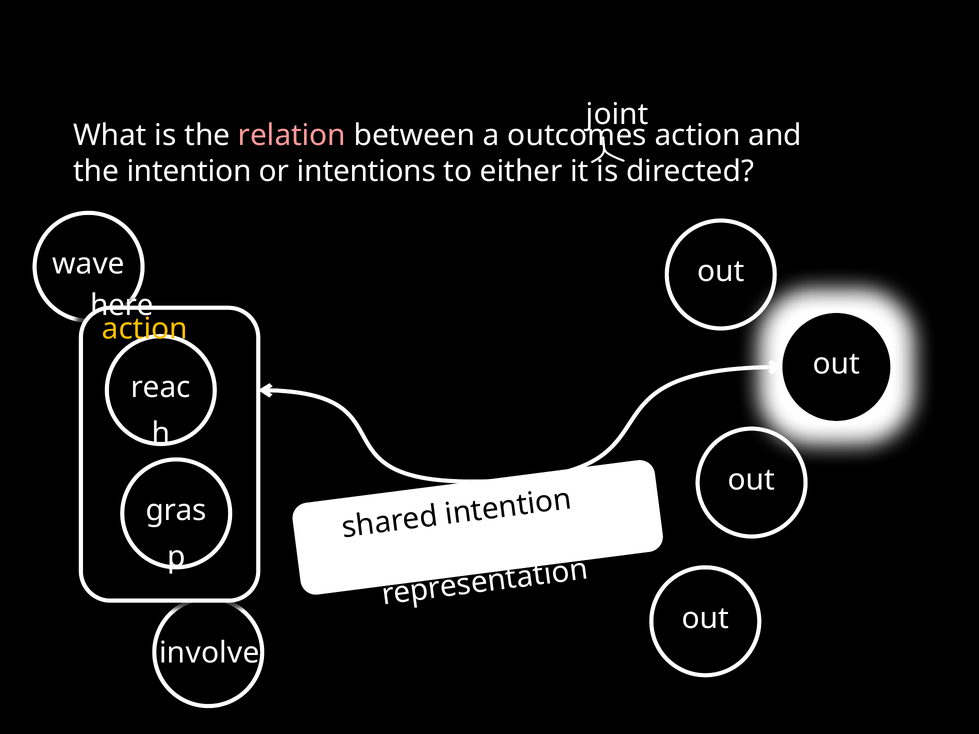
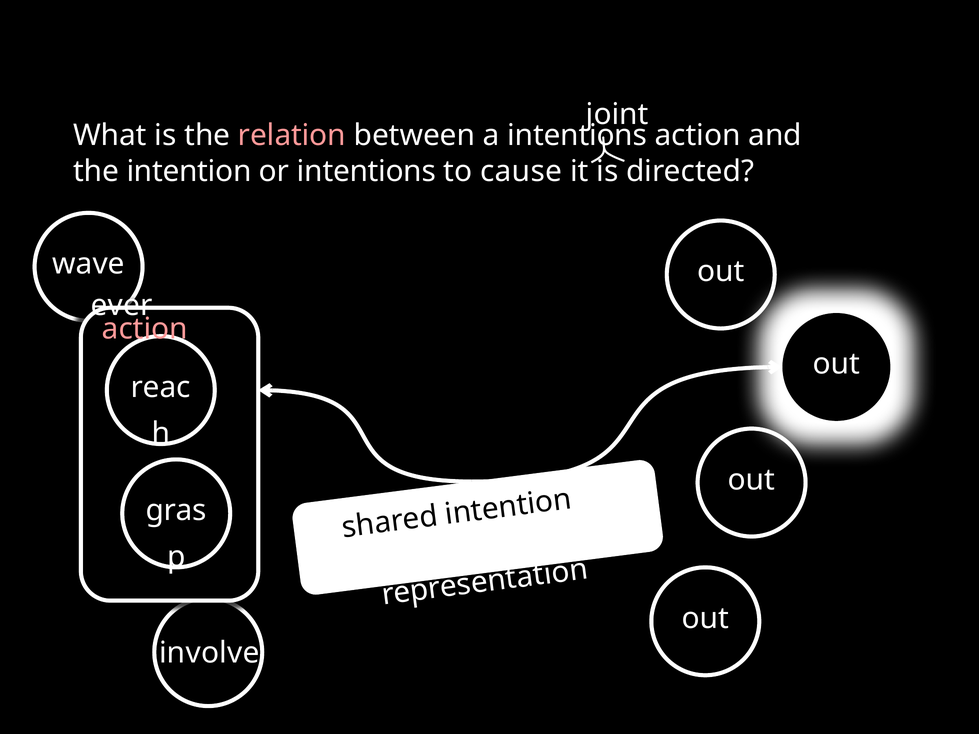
a outcomes: outcomes -> intentions
either: either -> cause
here: here -> ever
action at (145, 329) colour: yellow -> pink
